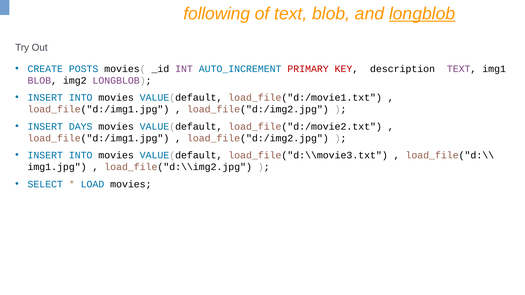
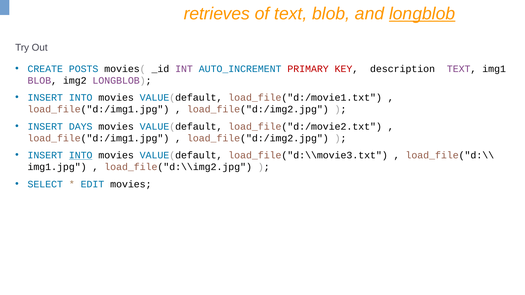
following: following -> retrieves
INTO at (81, 155) underline: none -> present
LOAD: LOAD -> EDIT
